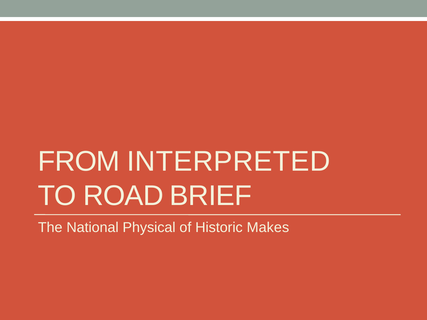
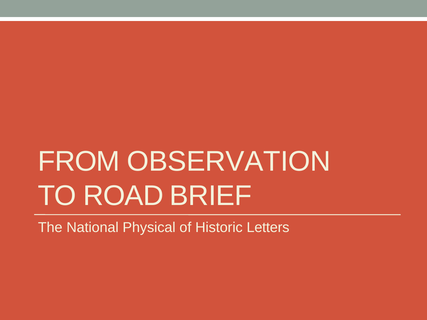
INTERPRETED: INTERPRETED -> OBSERVATION
Makes: Makes -> Letters
